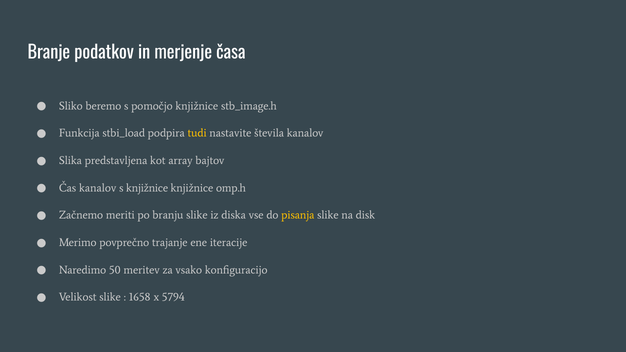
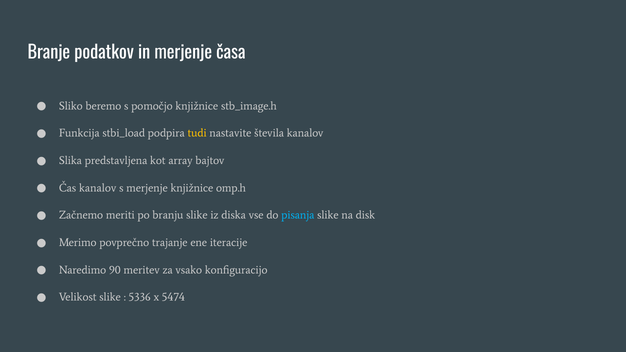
s knjižnice: knjižnice -> merjenje
pisanja colour: yellow -> light blue
50: 50 -> 90
1658: 1658 -> 5336
5794: 5794 -> 5474
